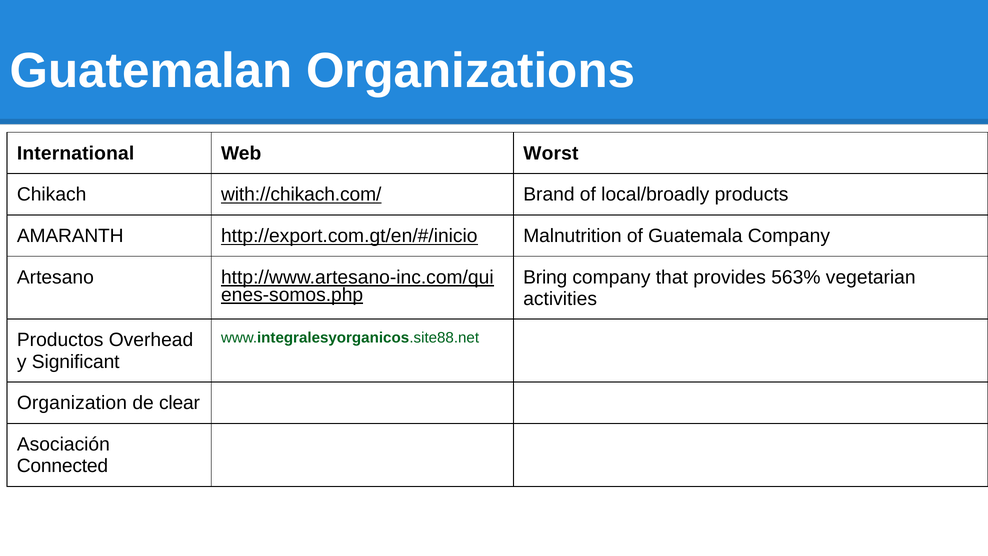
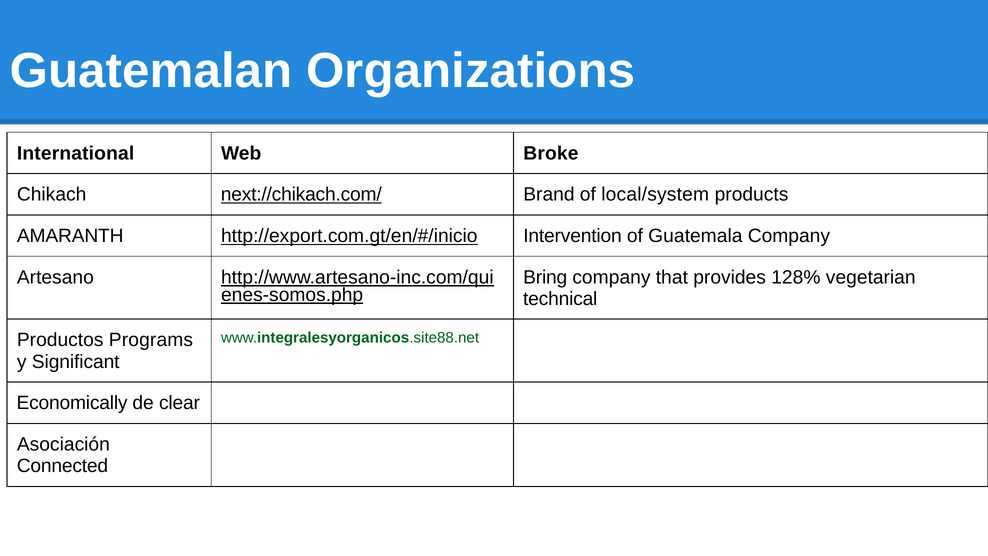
Worst: Worst -> Broke
with://chikach.com/: with://chikach.com/ -> next://chikach.com/
local/broadly: local/broadly -> local/system
Malnutrition: Malnutrition -> Intervention
563%: 563% -> 128%
activities: activities -> technical
Overhead: Overhead -> Programs
Organization: Organization -> Economically
